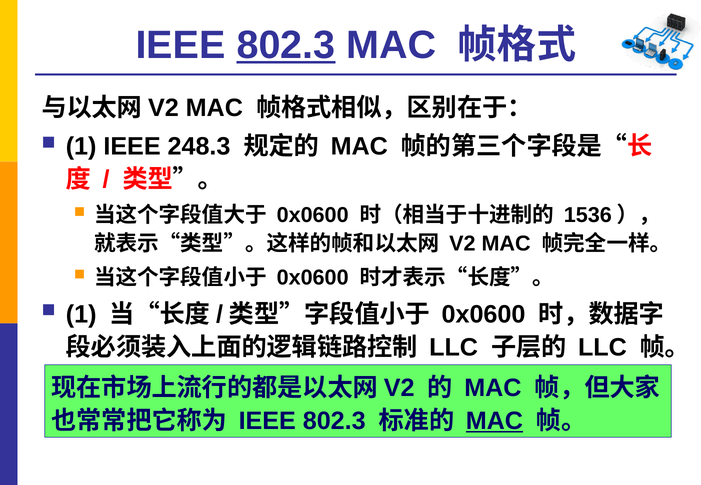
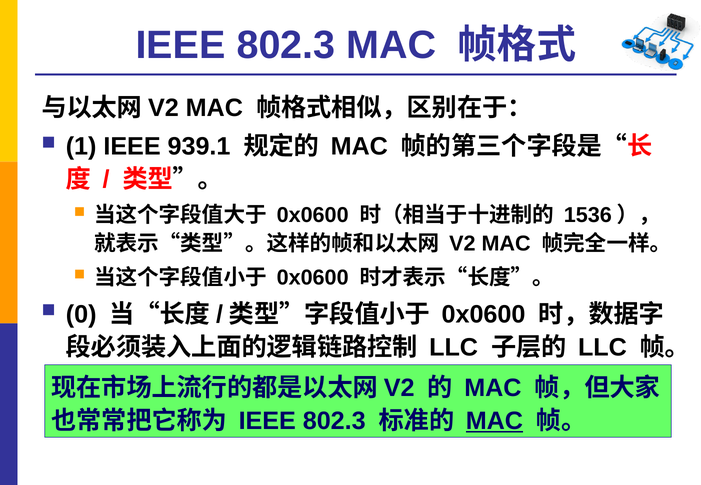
802.3 at (286, 45) underline: present -> none
248.3: 248.3 -> 939.1
1 at (81, 314): 1 -> 0
